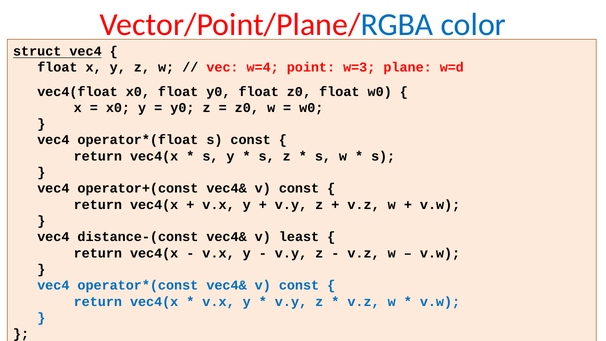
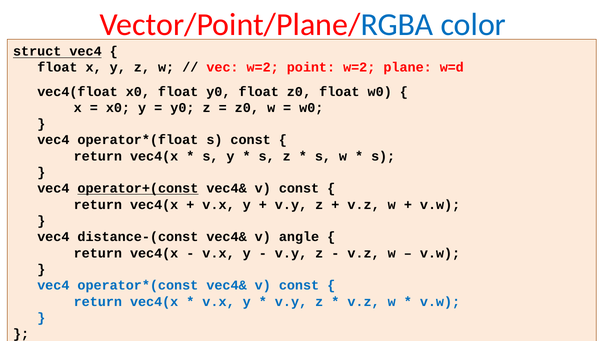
vec w=4: w=4 -> w=2
point w=3: w=3 -> w=2
operator+(const underline: none -> present
least: least -> angle
